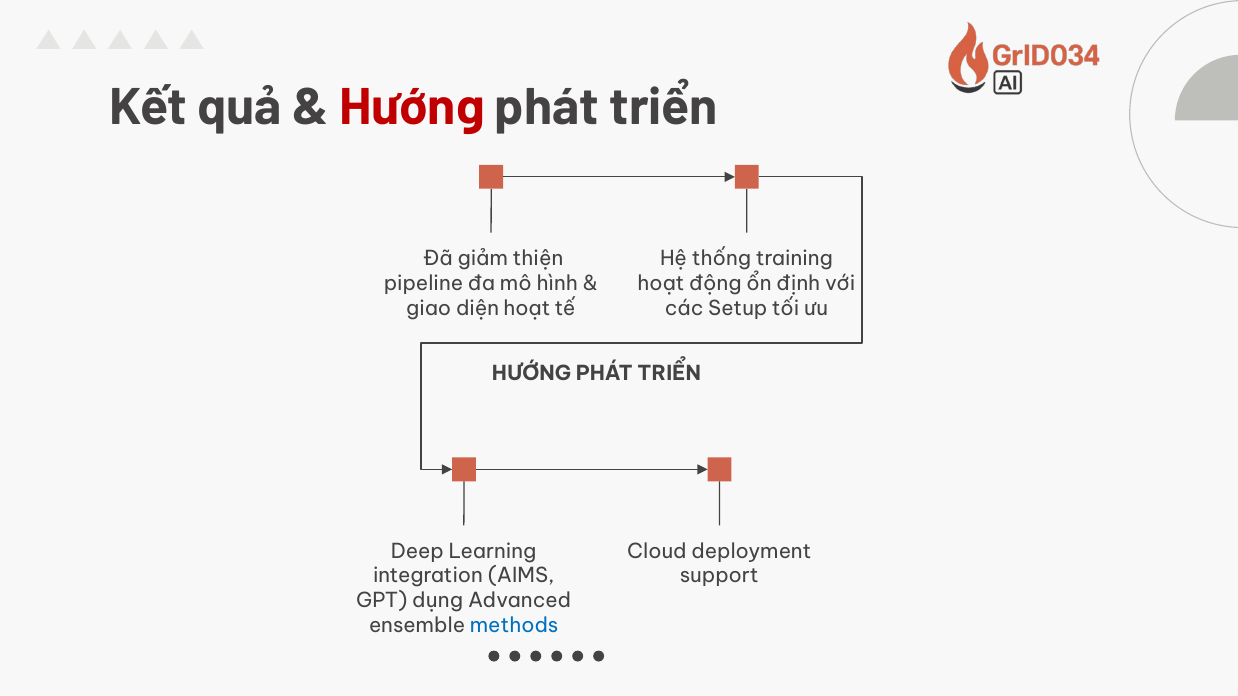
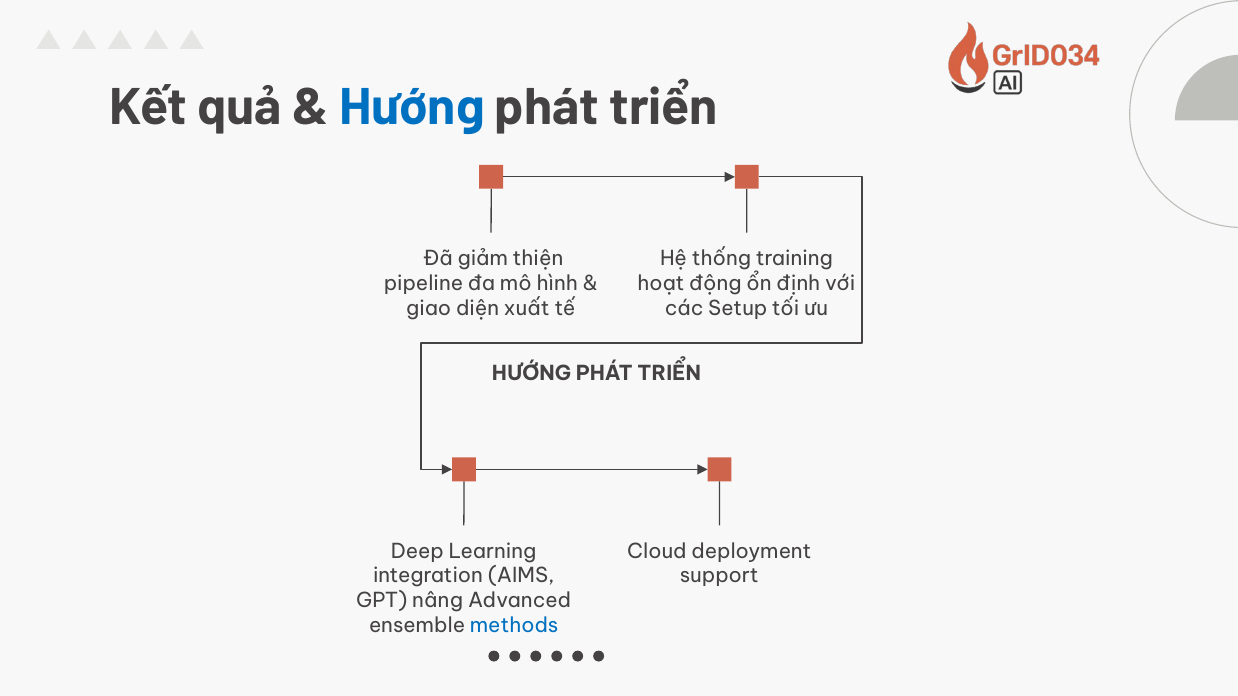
Hướng at (412, 107) colour: red -> blue
diện hoạt: hoạt -> xuất
dụng: dụng -> nâng
